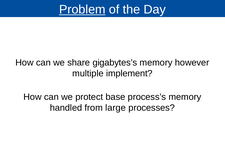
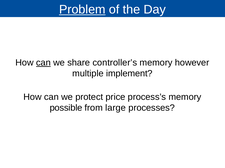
can at (43, 63) underline: none -> present
gigabytes’s: gigabytes’s -> controller’s
base: base -> price
handled: handled -> possible
